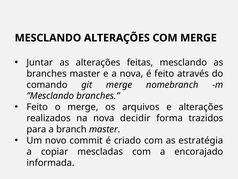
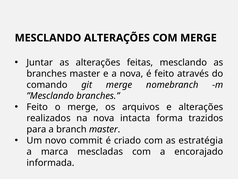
decidir: decidir -> intacta
copiar: copiar -> marca
